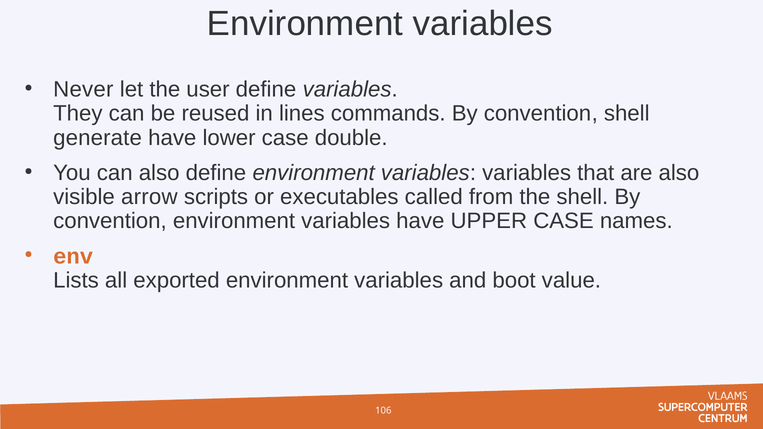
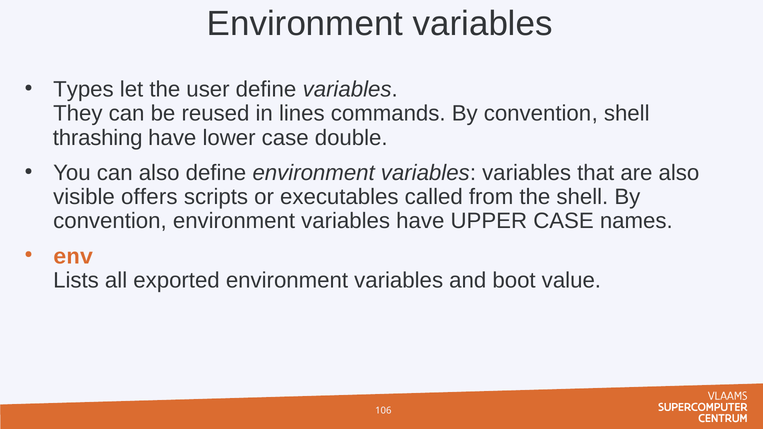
Never: Never -> Types
generate: generate -> thrashing
arrow: arrow -> offers
